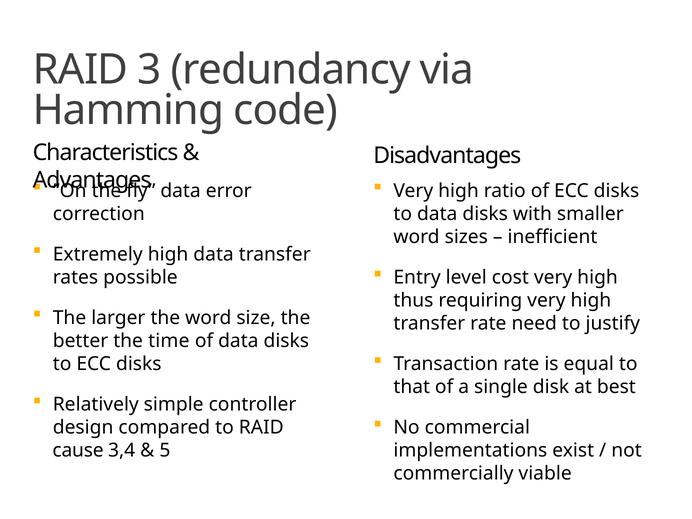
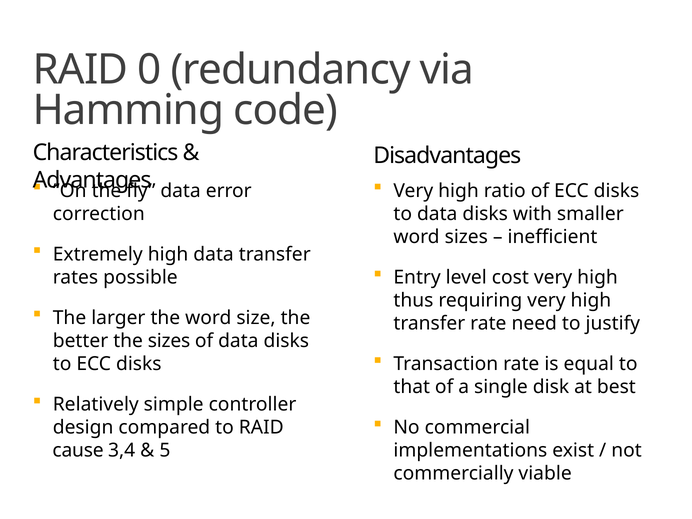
3: 3 -> 0
the time: time -> sizes
